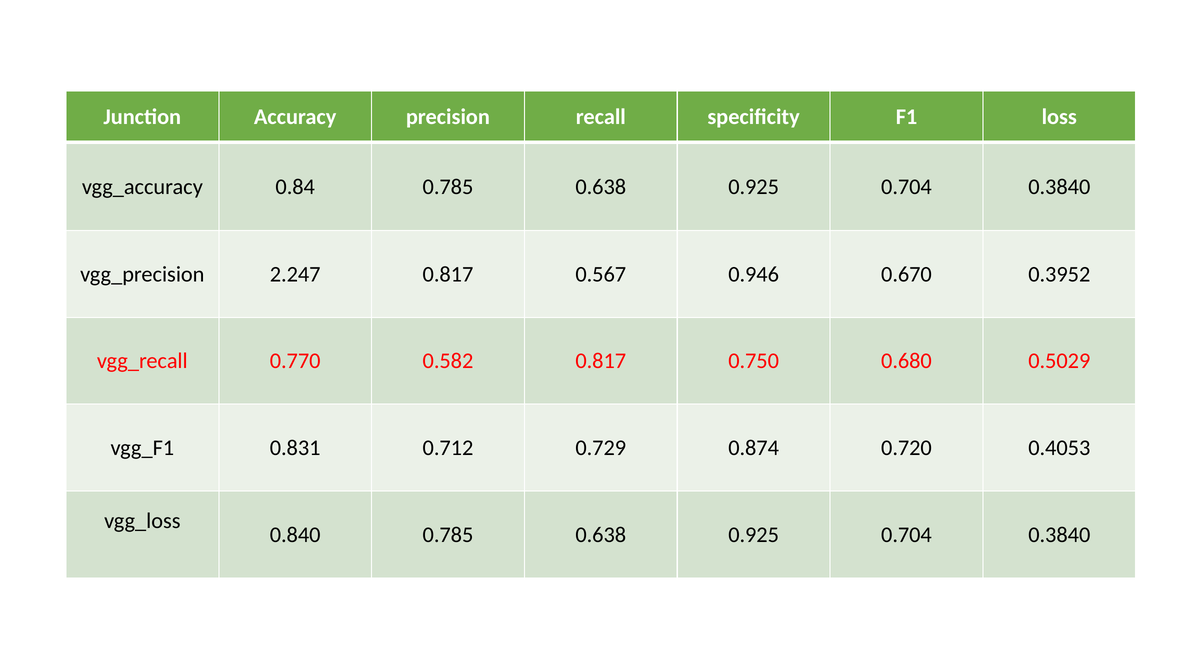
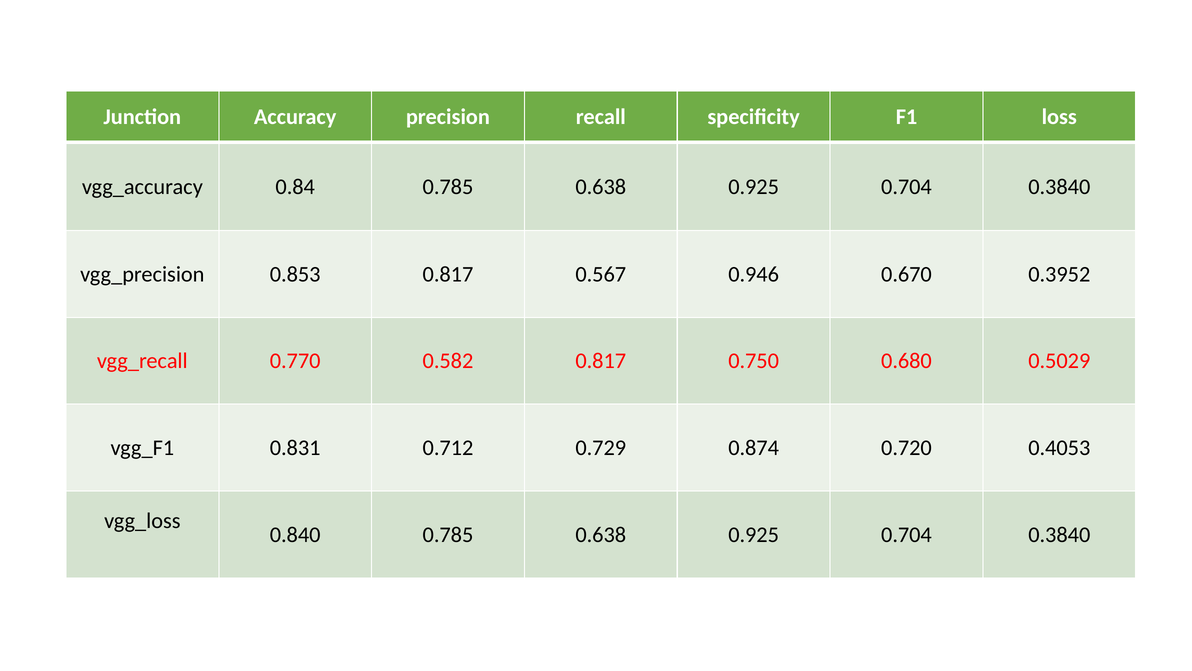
2.247: 2.247 -> 0.853
